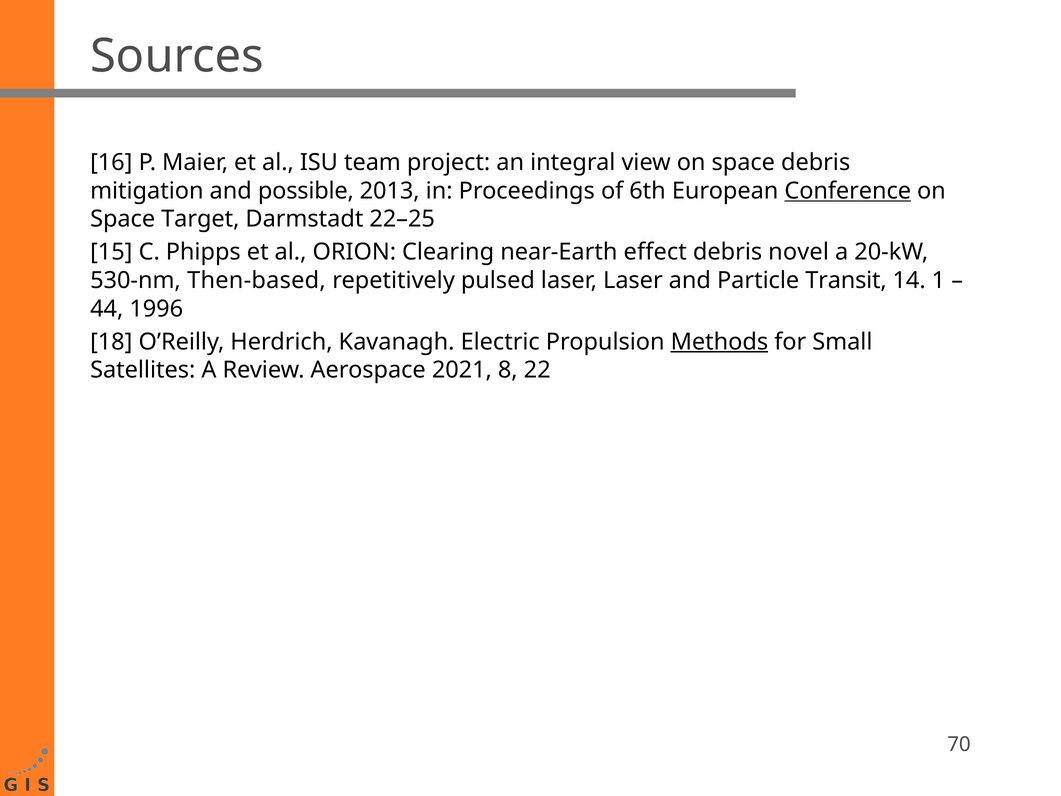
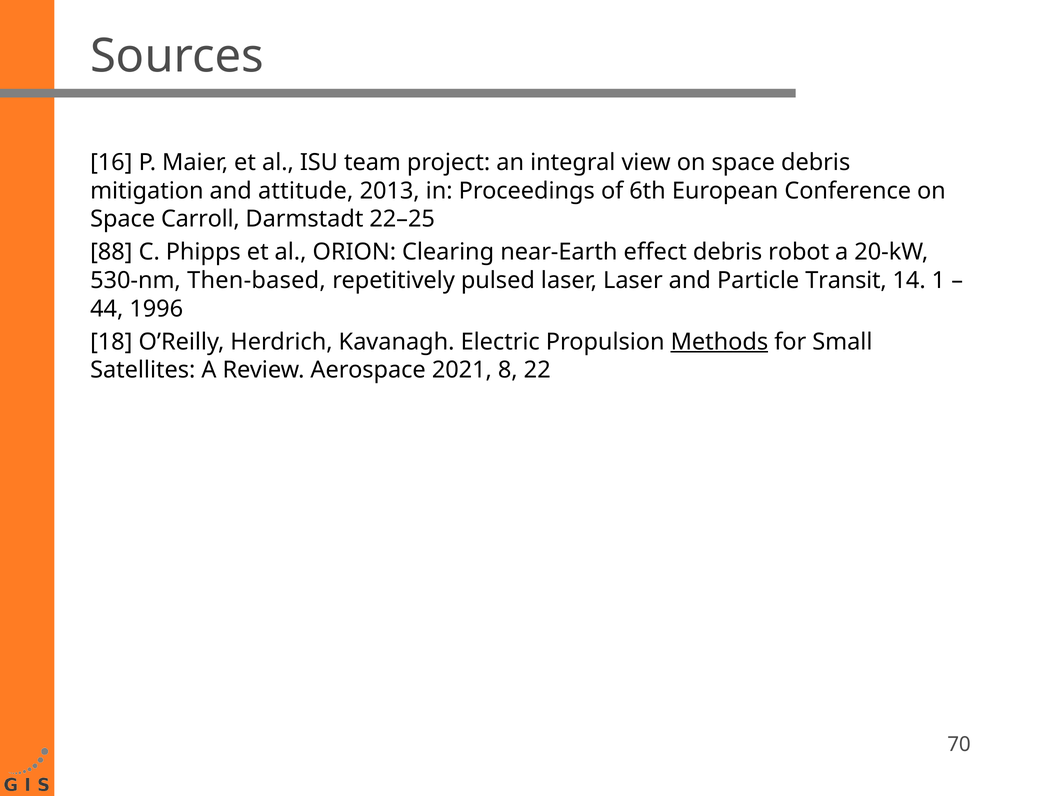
possible: possible -> attitude
Conference underline: present -> none
Target: Target -> Carroll
15: 15 -> 88
novel: novel -> robot
